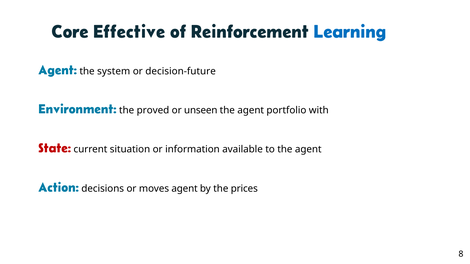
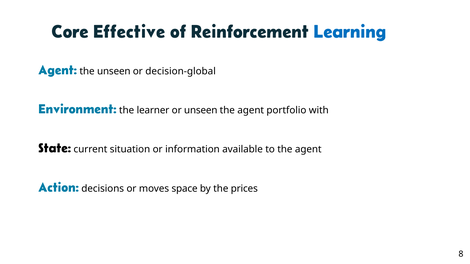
the system: system -> unseen
decision-future: decision-future -> decision-global
proved: proved -> learner
State colour: red -> black
moves agent: agent -> space
